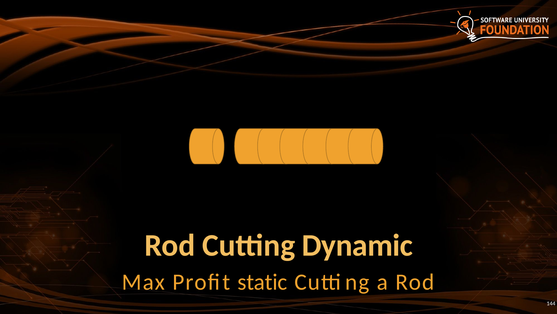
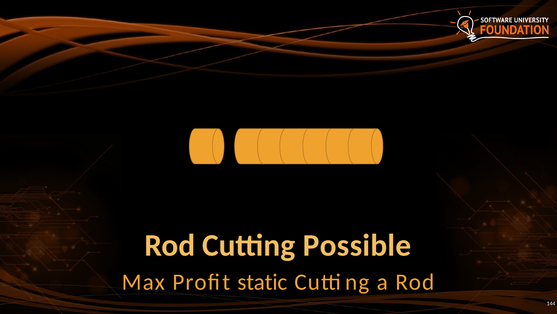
Dynamic: Dynamic -> Possible
